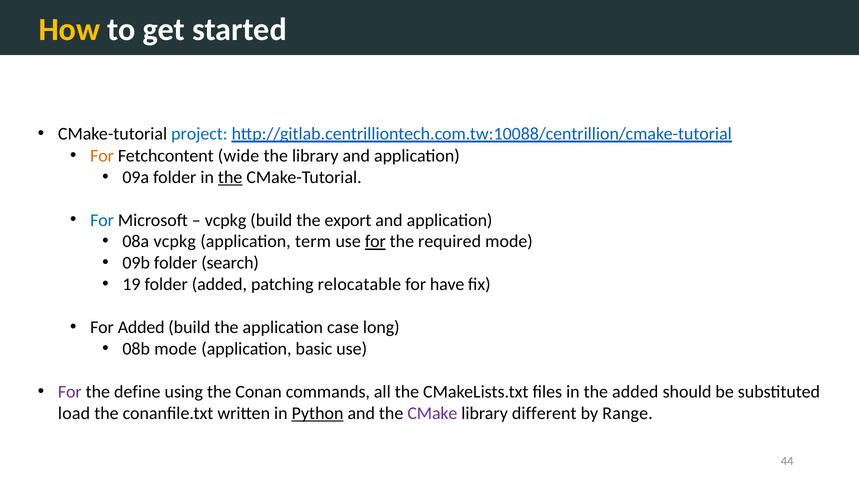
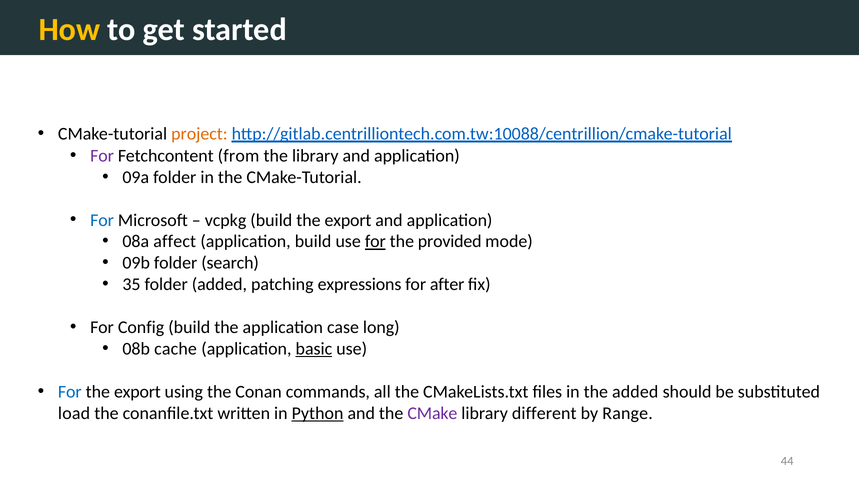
project colour: blue -> orange
For at (102, 156) colour: orange -> purple
wide: wide -> from
the at (230, 177) underline: present -> none
08a vcpkg: vcpkg -> affect
application term: term -> build
required: required -> provided
19: 19 -> 35
relocatable: relocatable -> expressions
have: have -> after
For Added: Added -> Config
08b mode: mode -> cache
basic underline: none -> present
For at (70, 392) colour: purple -> blue
define at (137, 392): define -> export
